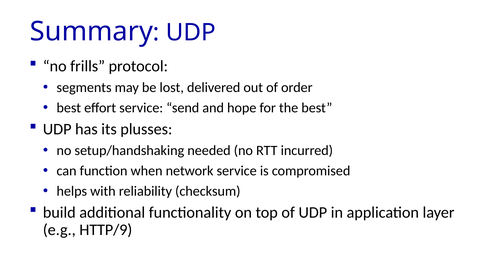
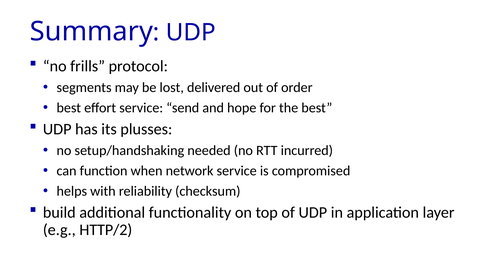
HTTP/9: HTTP/9 -> HTTP/2
